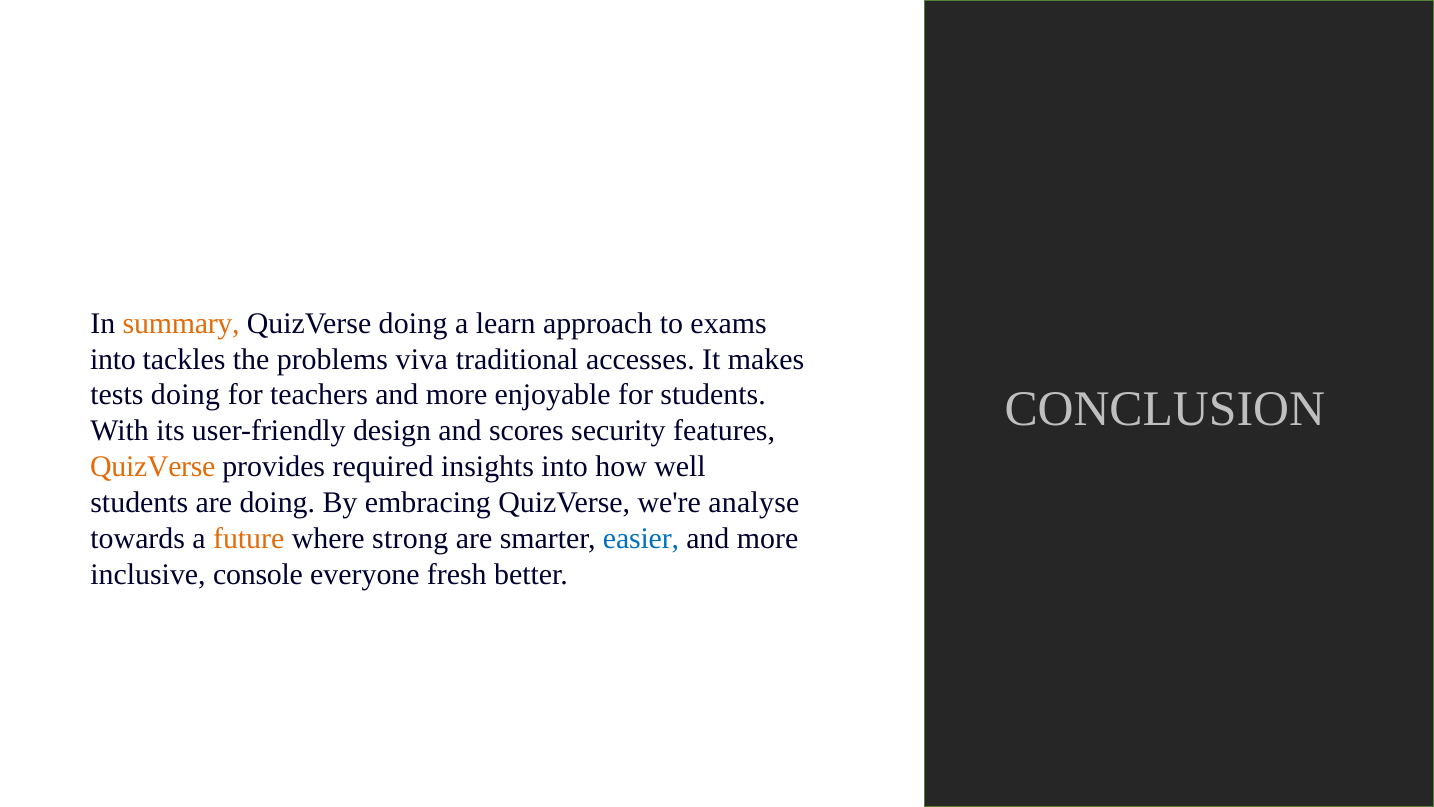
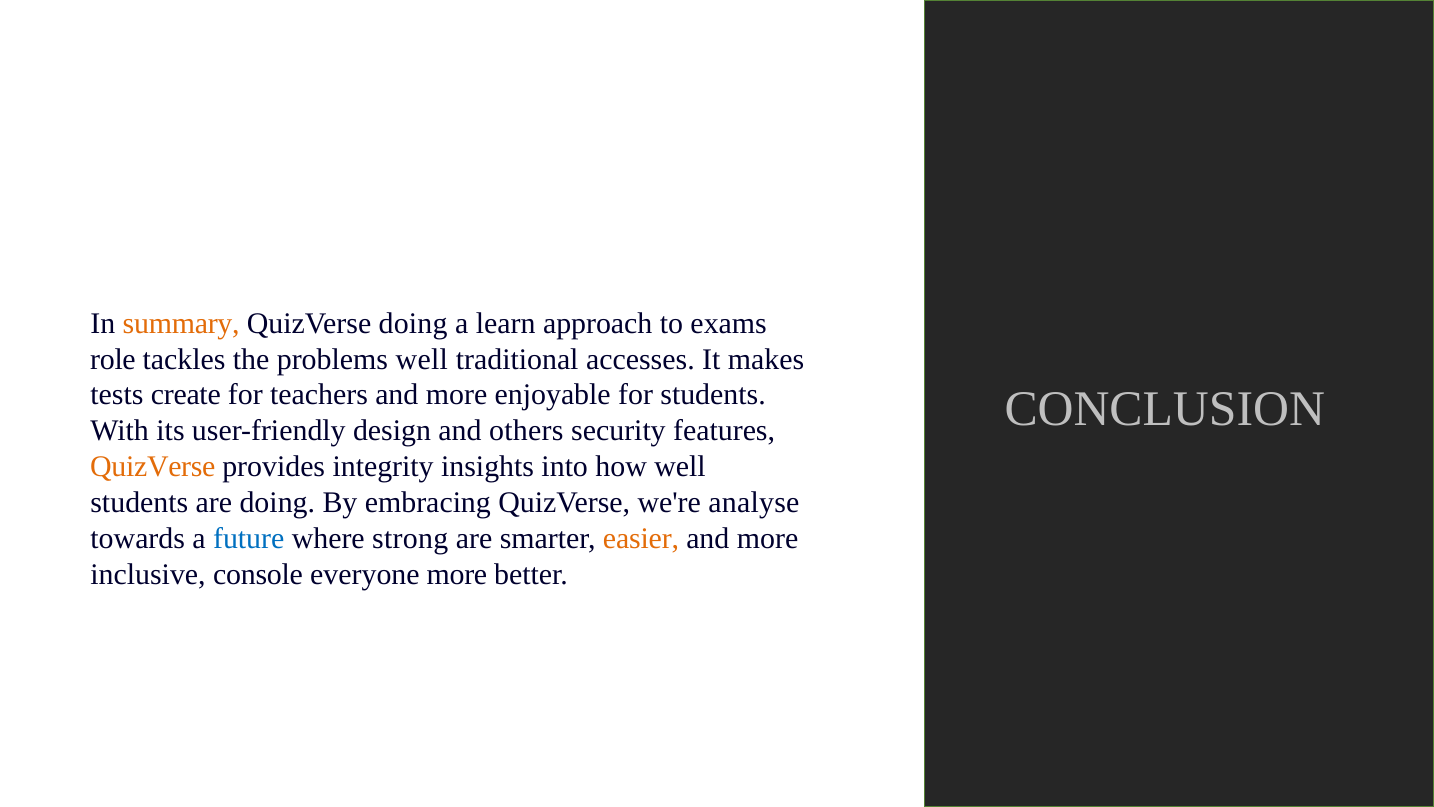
into at (113, 359): into -> role
problems viva: viva -> well
tests doing: doing -> create
scores: scores -> others
required: required -> integrity
future colour: orange -> blue
easier colour: blue -> orange
everyone fresh: fresh -> more
